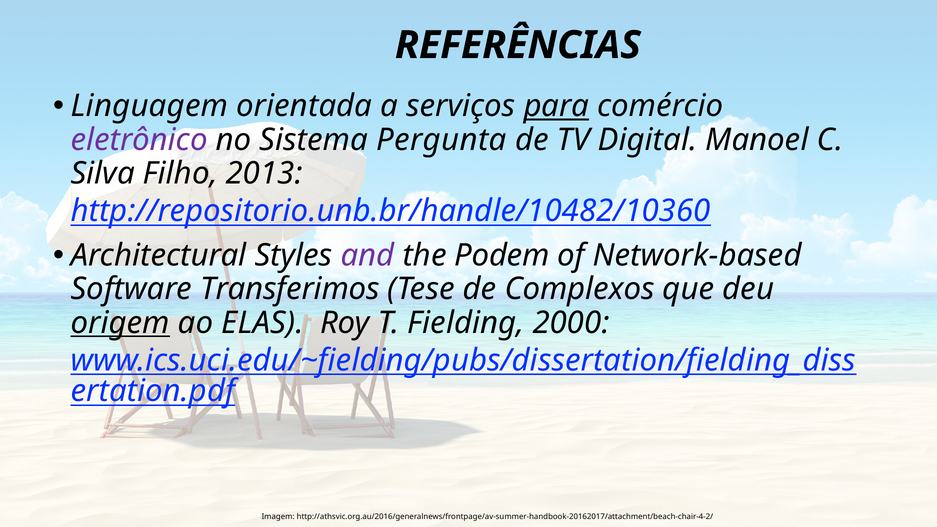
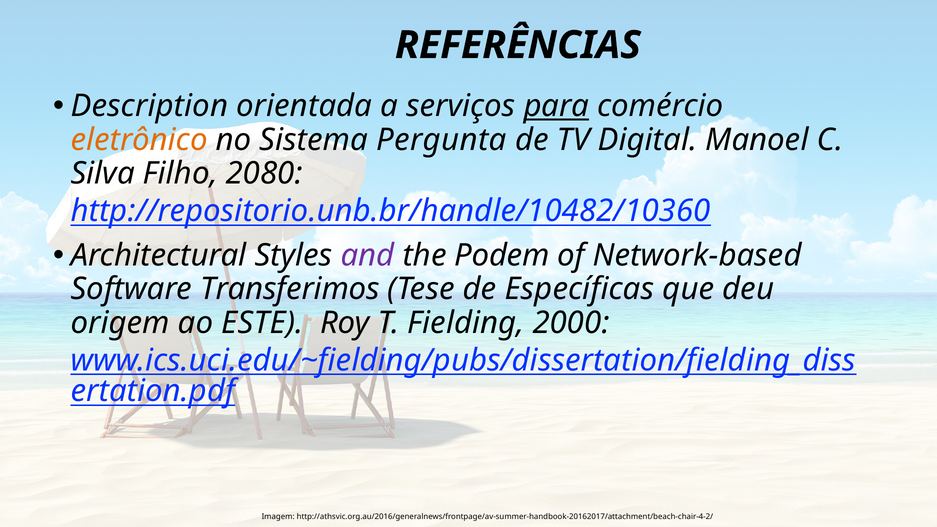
Linguagem: Linguagem -> Description
eletrônico colour: purple -> orange
2013: 2013 -> 2080
Complexos: Complexos -> Específicas
origem underline: present -> none
ELAS: ELAS -> ESTE
